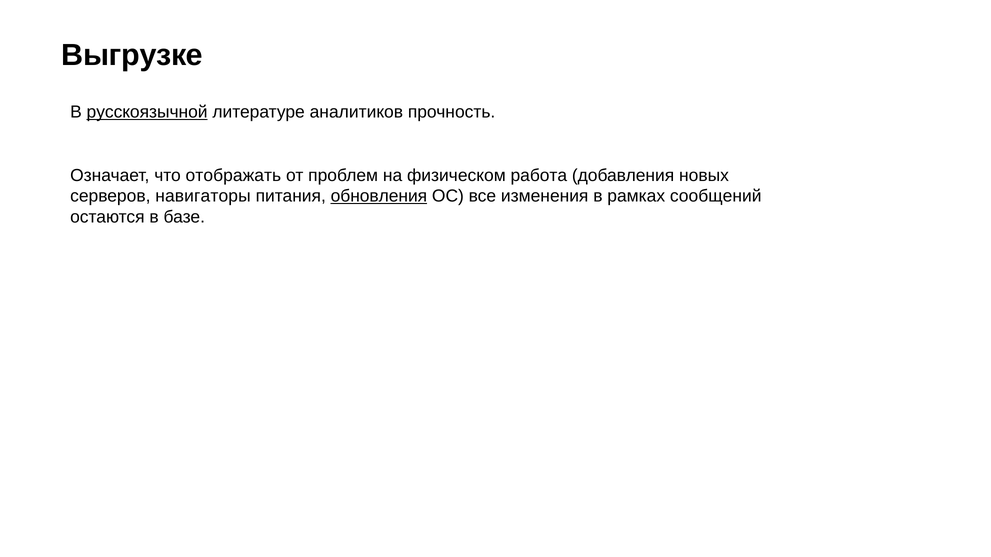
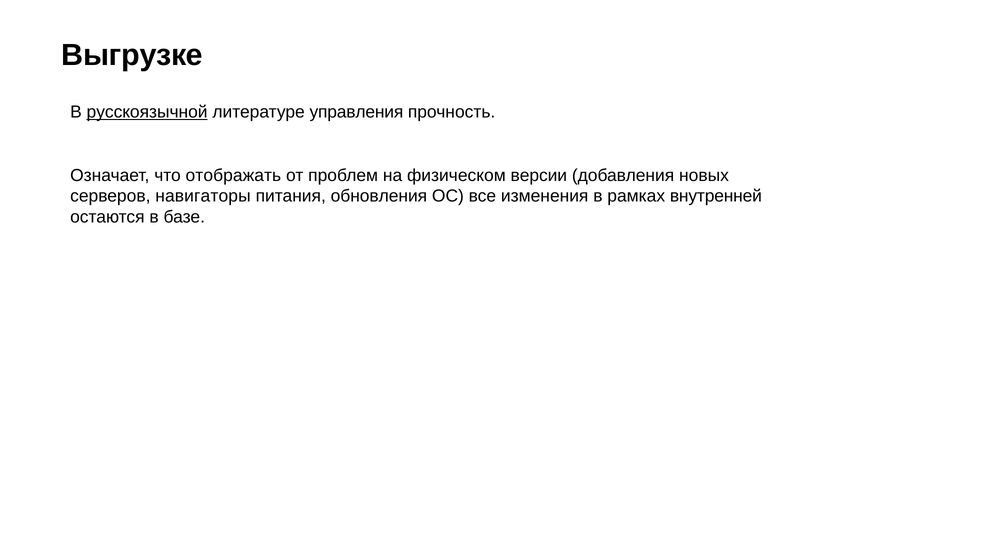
аналитиков: аналитиков -> управления
работа: работа -> версии
обновления underline: present -> none
сообщений: сообщений -> внутренней
